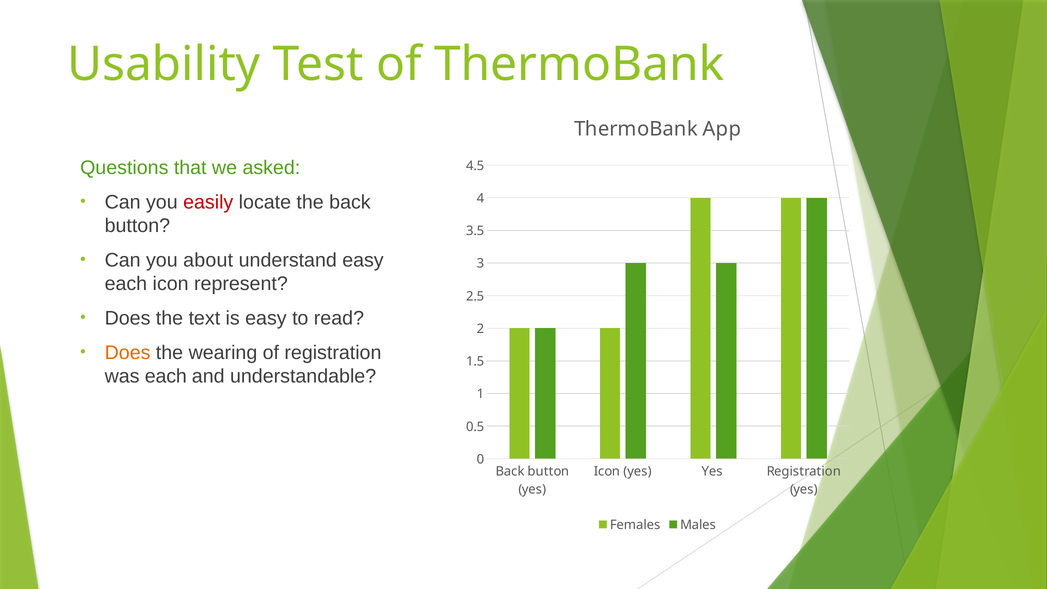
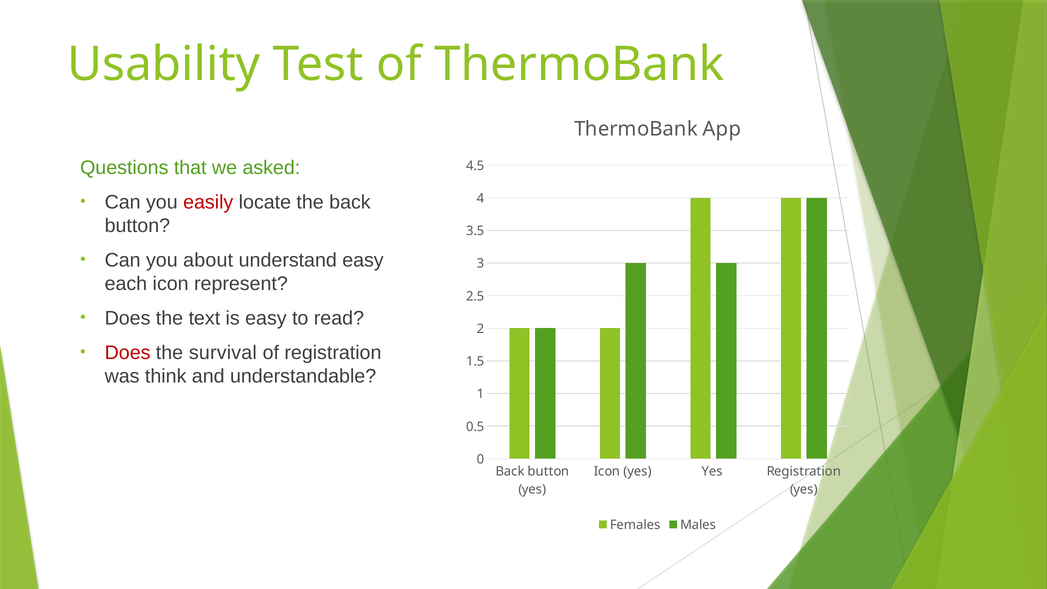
Does at (128, 353) colour: orange -> red
wearing: wearing -> survival
was each: each -> think
